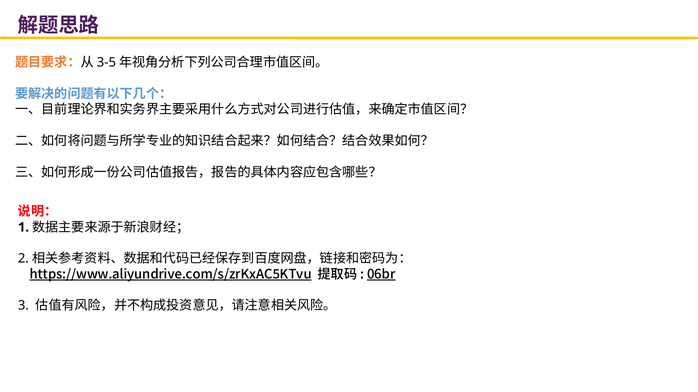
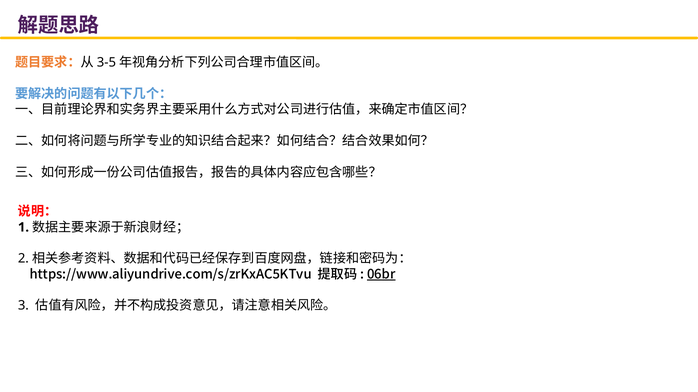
https://www.aliyundrive.com/s/zrKxAC5KTvu underline: present -> none
